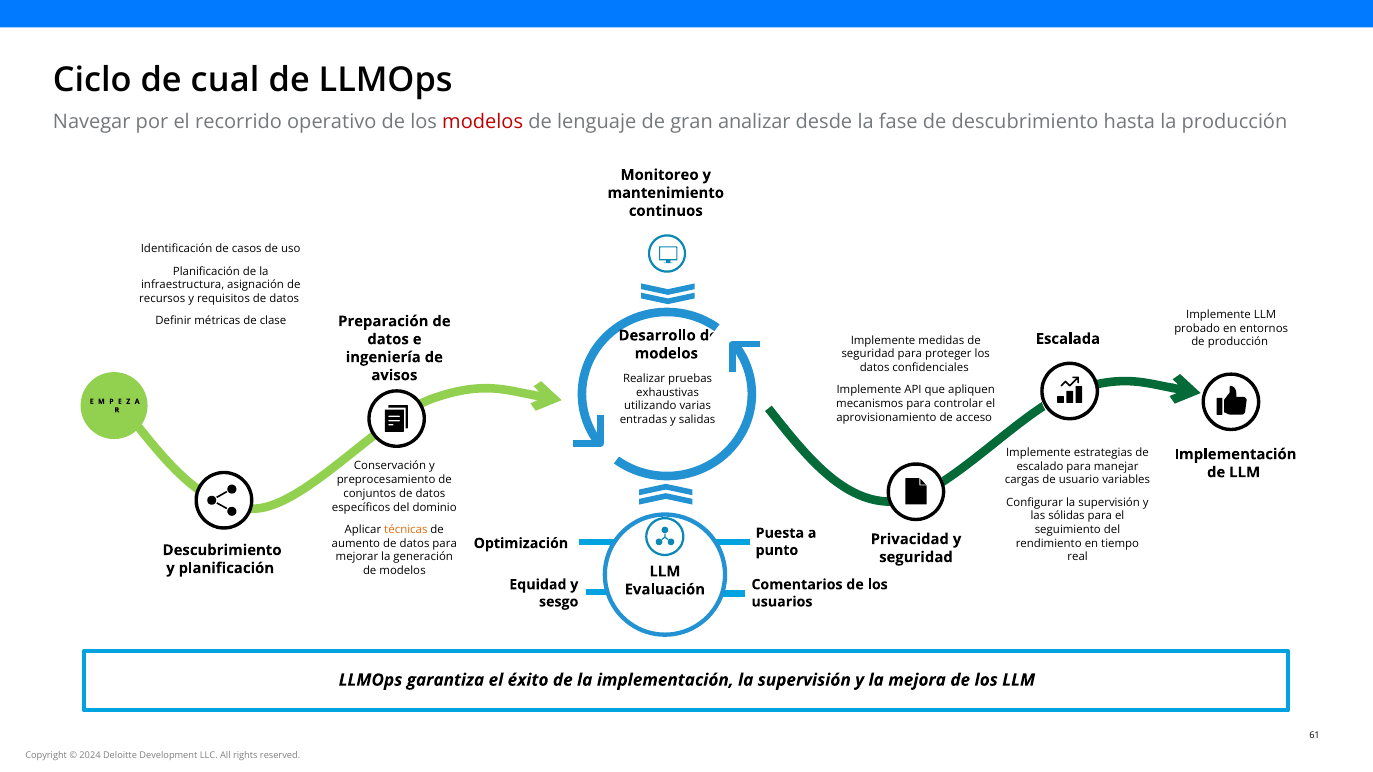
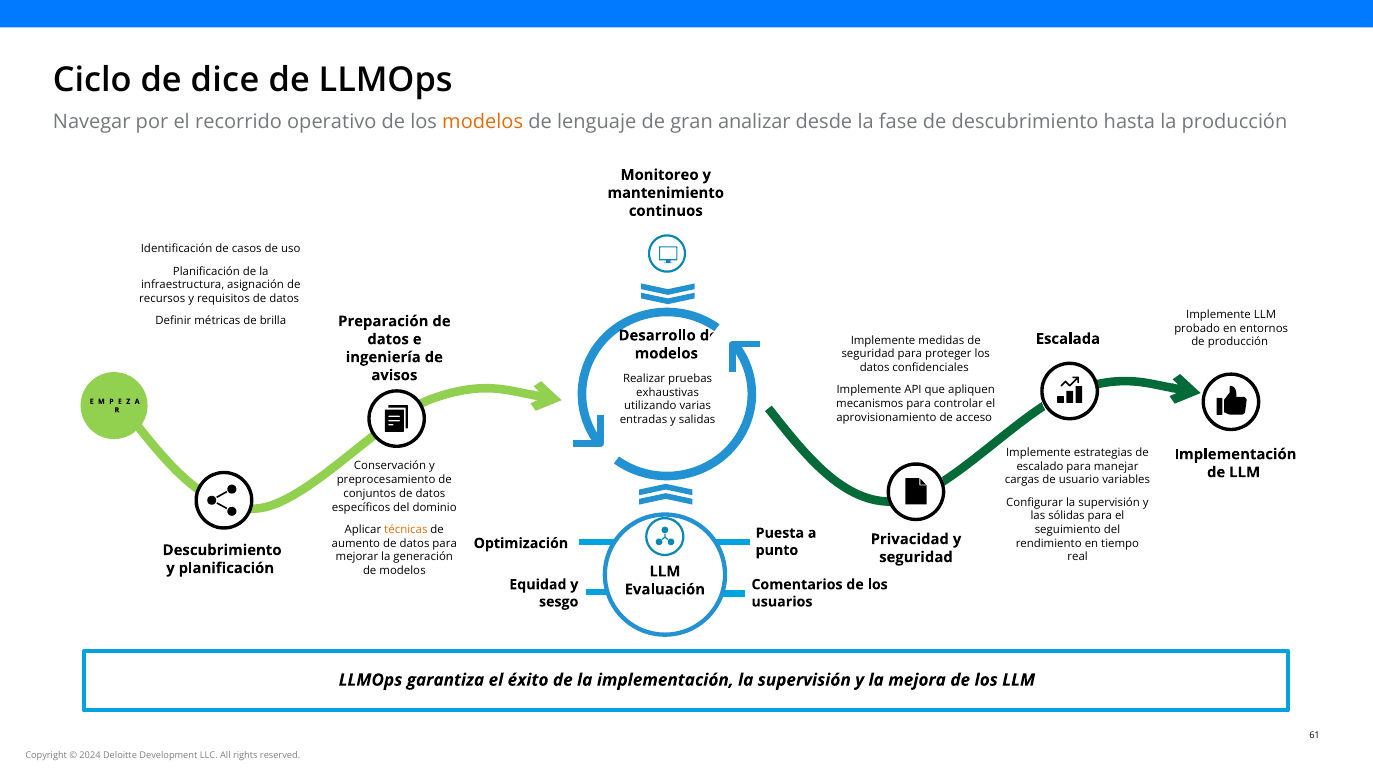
cual: cual -> dice
modelos at (483, 122) colour: red -> orange
clase: clase -> brilla
